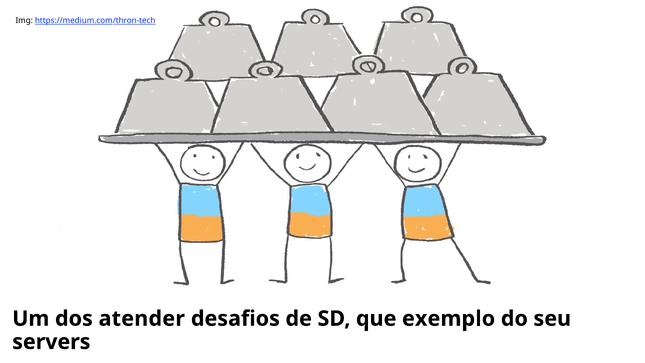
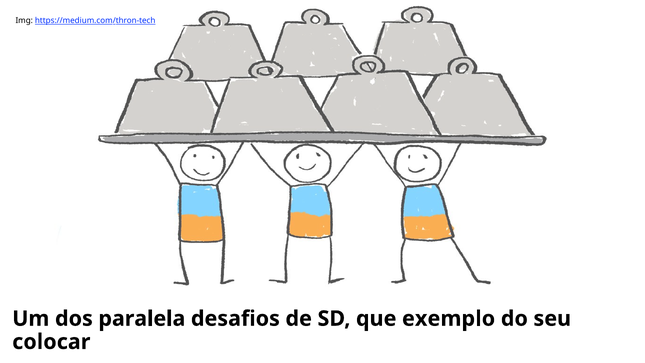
atender: atender -> paralela
servers: servers -> colocar
